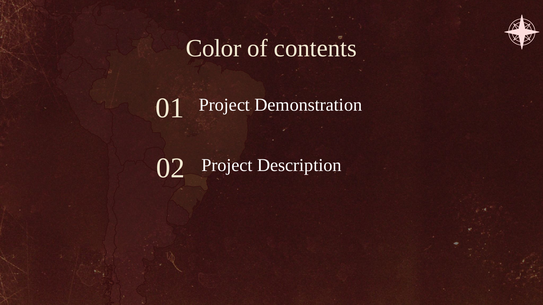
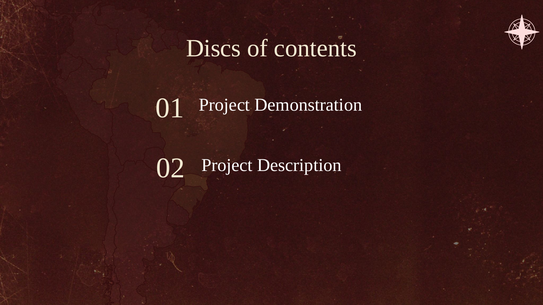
Color: Color -> Discs
